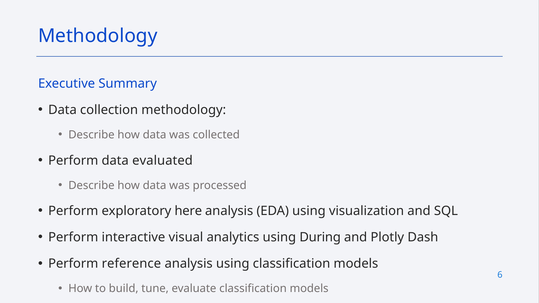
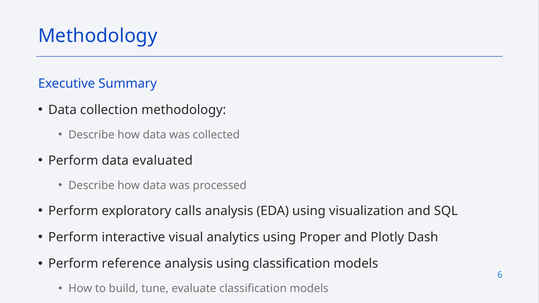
here: here -> calls
During: During -> Proper
